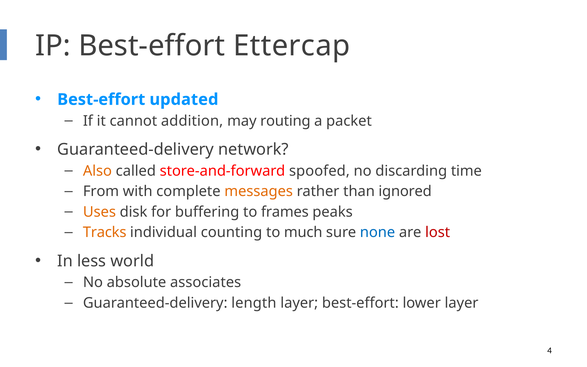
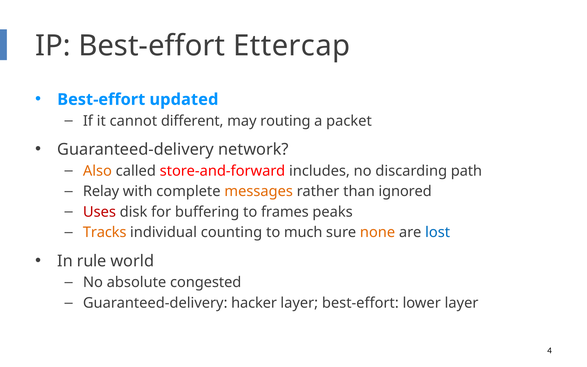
addition: addition -> different
spoofed: spoofed -> includes
time: time -> path
From: From -> Relay
Uses colour: orange -> red
none colour: blue -> orange
lost colour: red -> blue
less: less -> rule
associates: associates -> congested
length: length -> hacker
